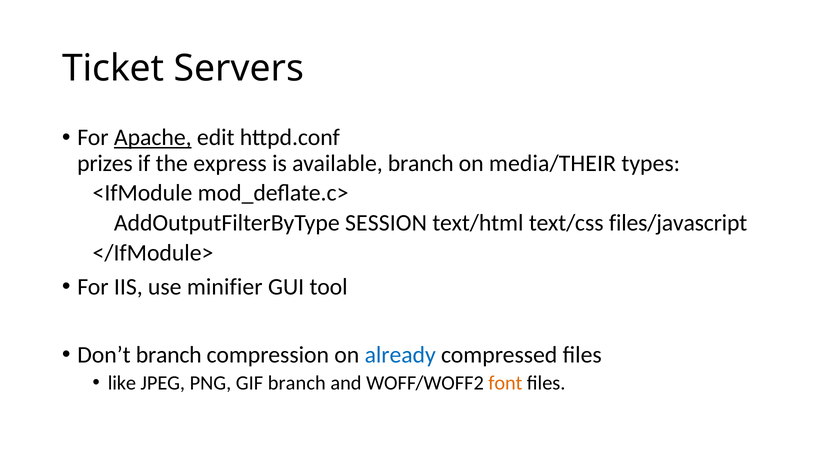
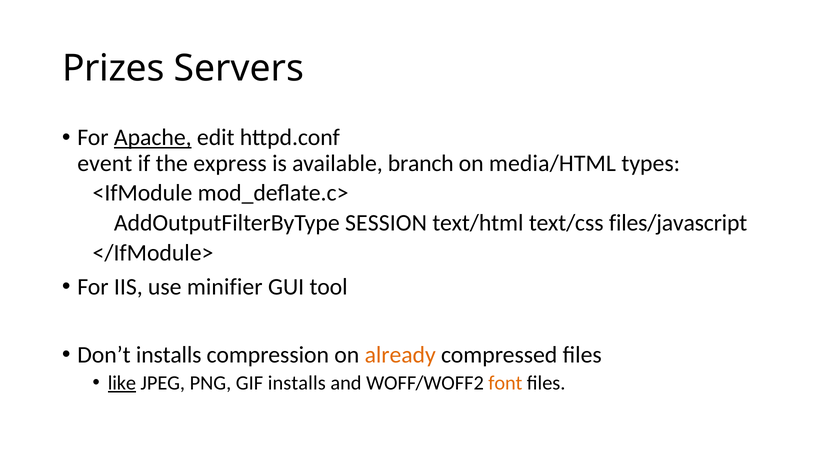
Ticket: Ticket -> Prizes
prizes: prizes -> event
media/THEIR: media/THEIR -> media/HTML
Don’t branch: branch -> installs
already colour: blue -> orange
like underline: none -> present
GIF branch: branch -> installs
